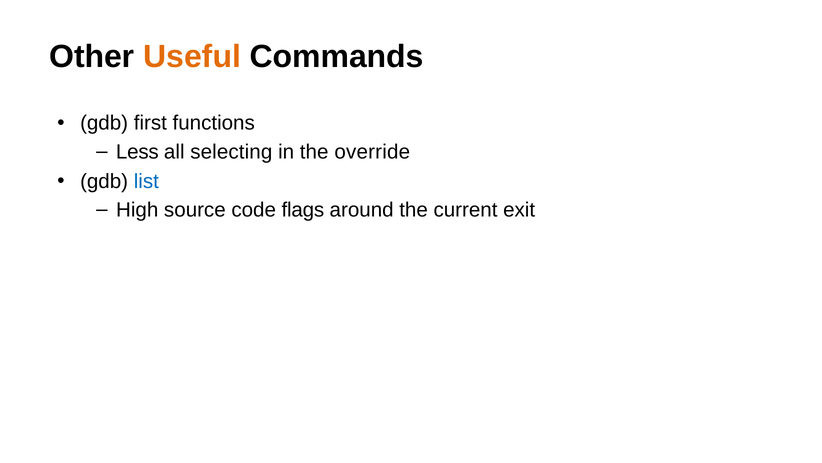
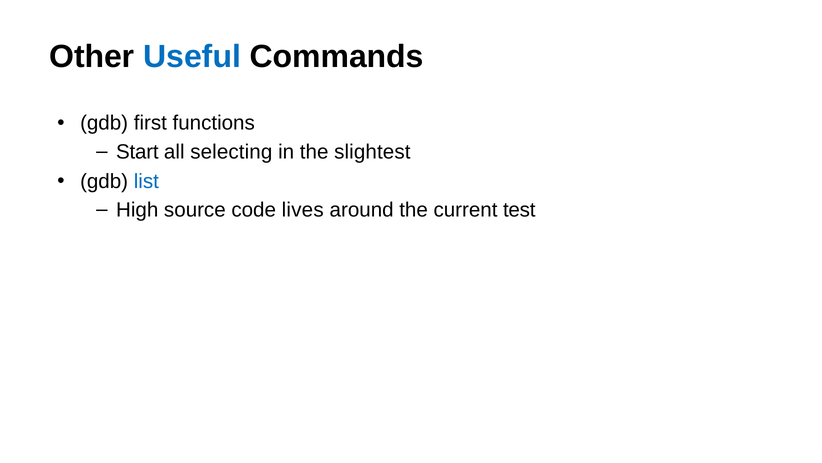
Useful colour: orange -> blue
Less: Less -> Start
override: override -> slightest
flags: flags -> lives
exit: exit -> test
